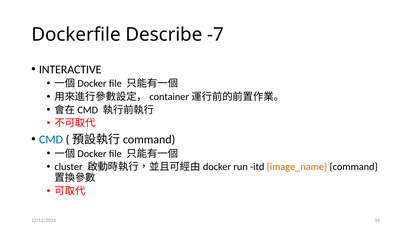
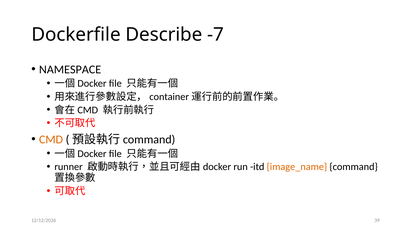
INTERACTIVE: INTERACTIVE -> NAMESPACE
CMD colour: blue -> orange
cluster: cluster -> runner
